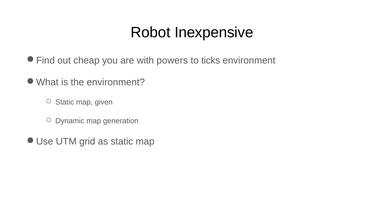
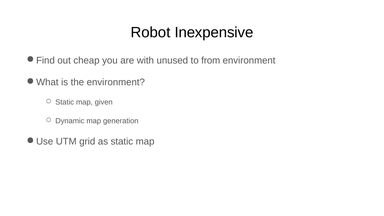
powers: powers -> unused
ticks: ticks -> from
